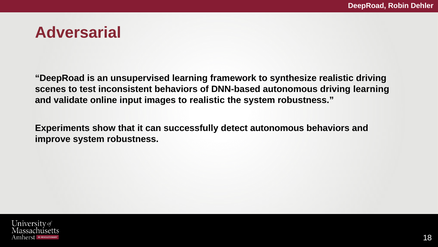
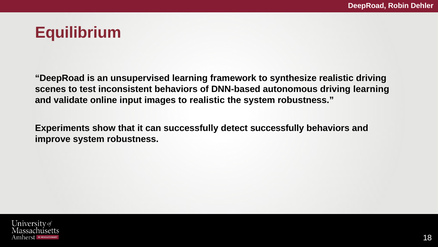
Adversarial: Adversarial -> Equilibrium
detect autonomous: autonomous -> successfully
